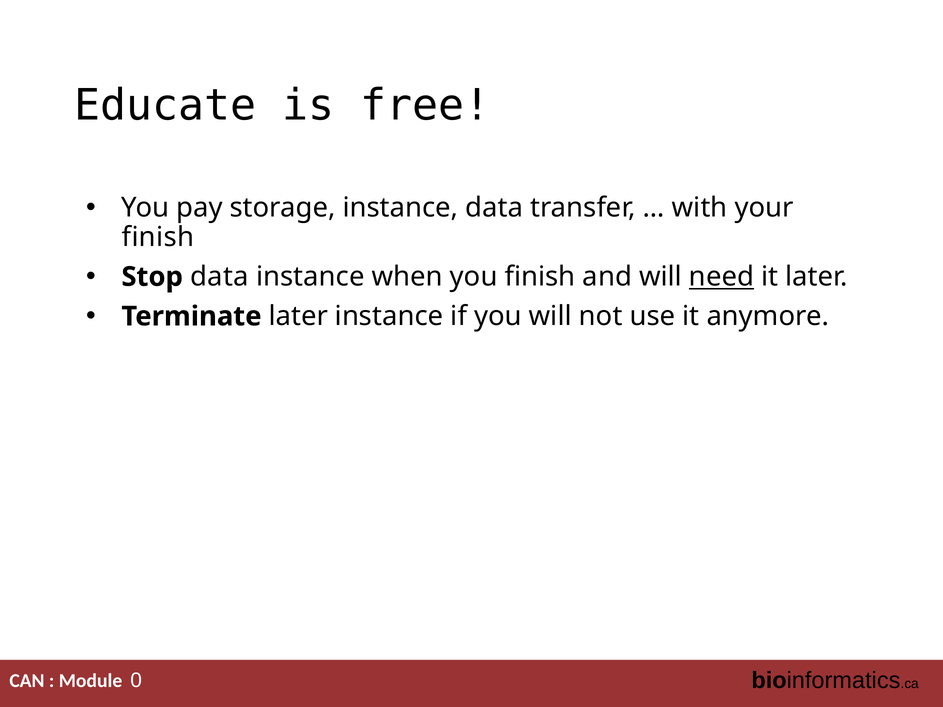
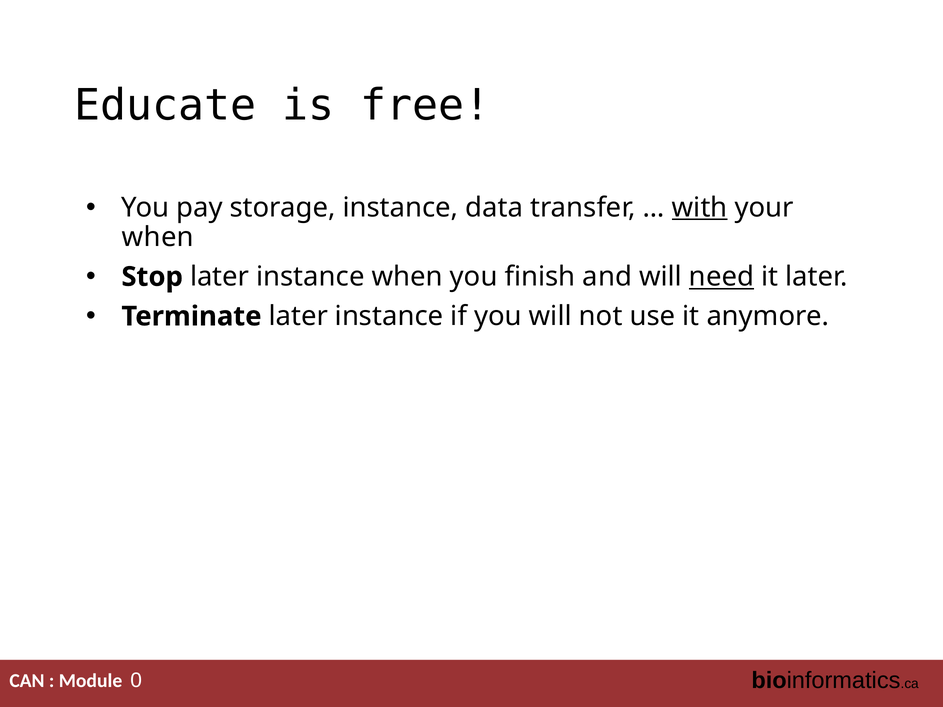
with underline: none -> present
finish at (158, 237): finish -> when
Stop data: data -> later
